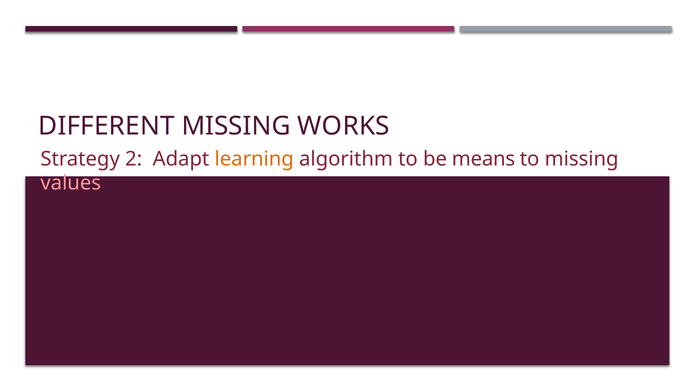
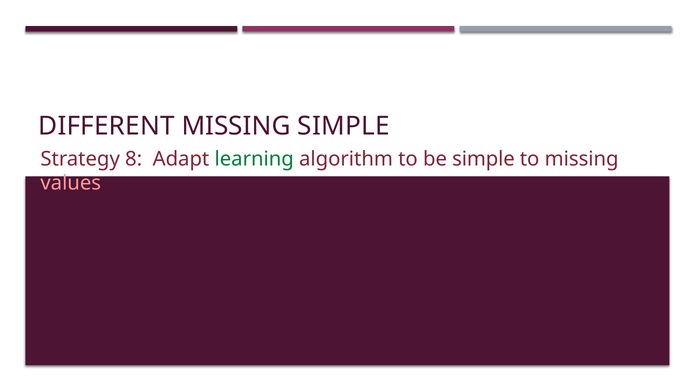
MISSING WORKS: WORKS -> SIMPLE
2: 2 -> 8
learning colour: orange -> green
be means: means -> simple
